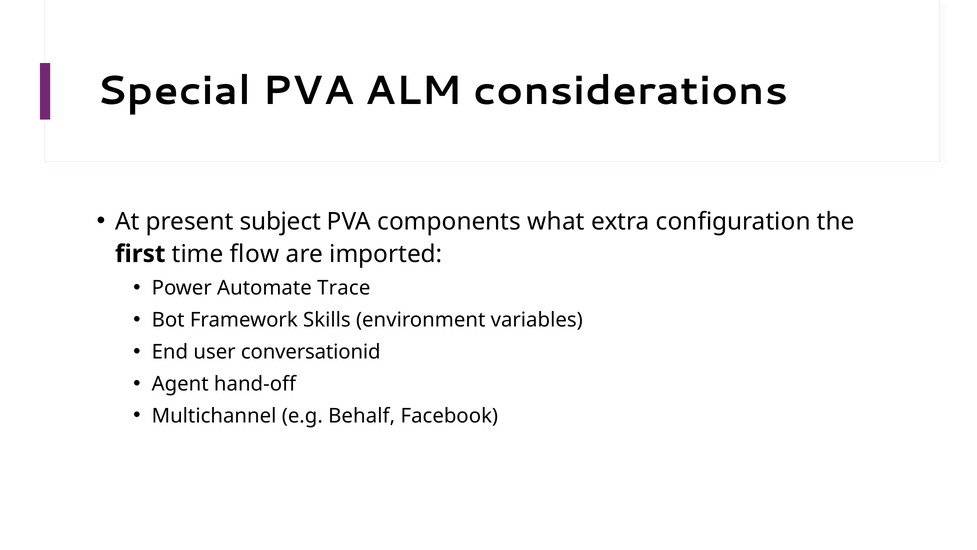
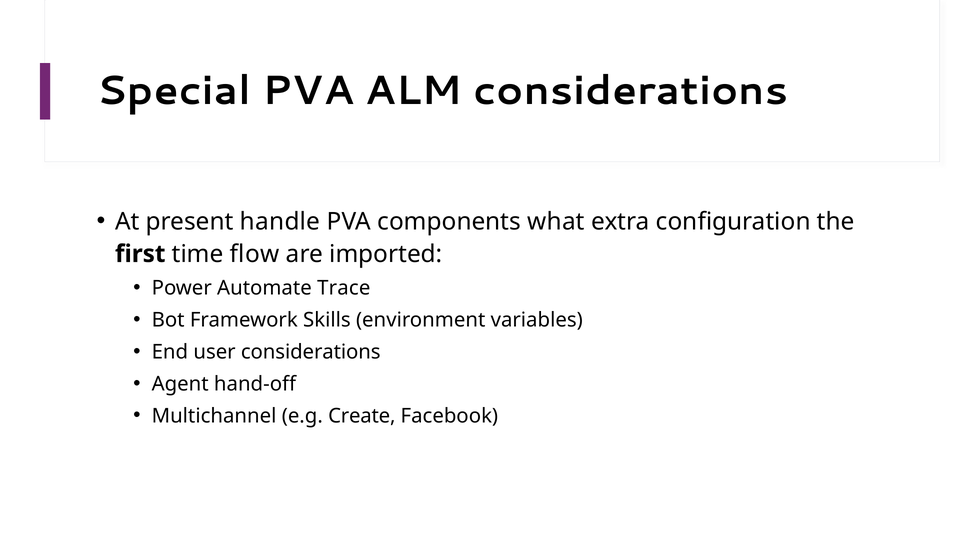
subject: subject -> handle
user conversationid: conversationid -> considerations
Behalf: Behalf -> Create
